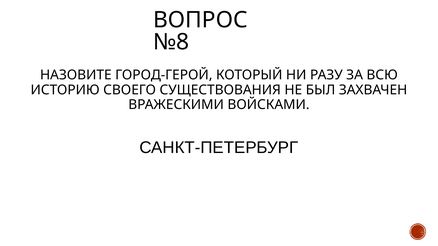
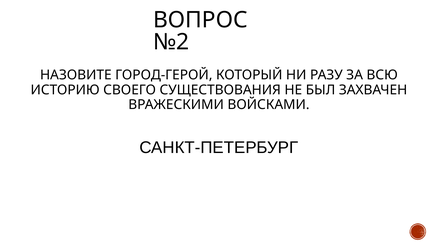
№8: №8 -> №2
